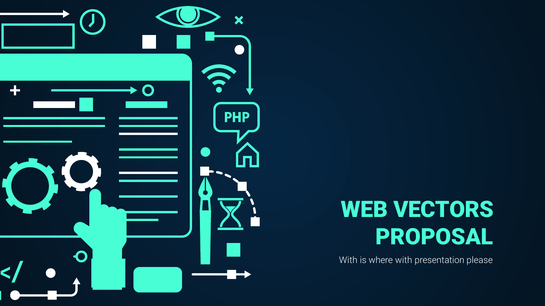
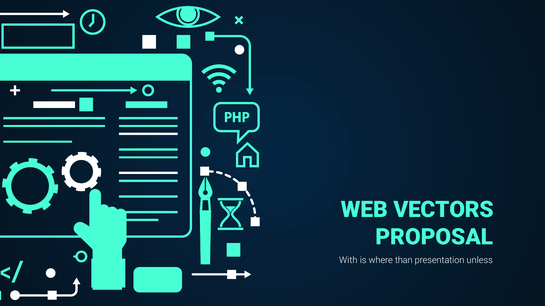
where with: with -> than
please: please -> unless
